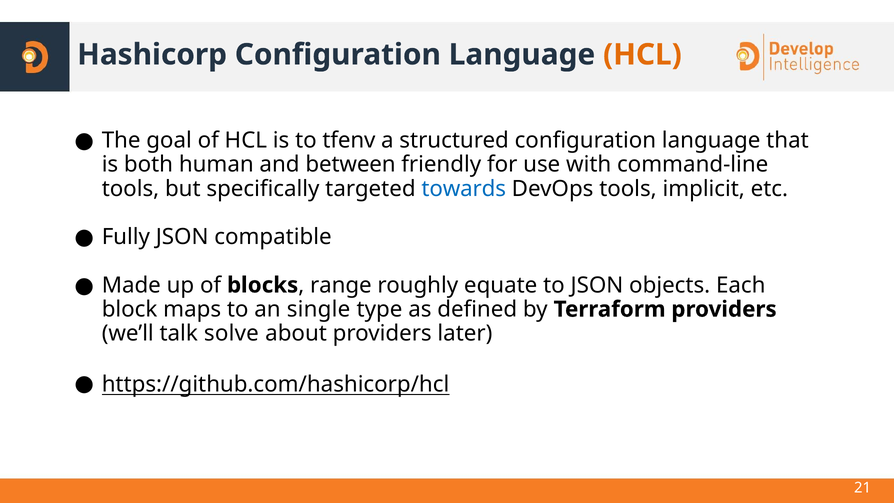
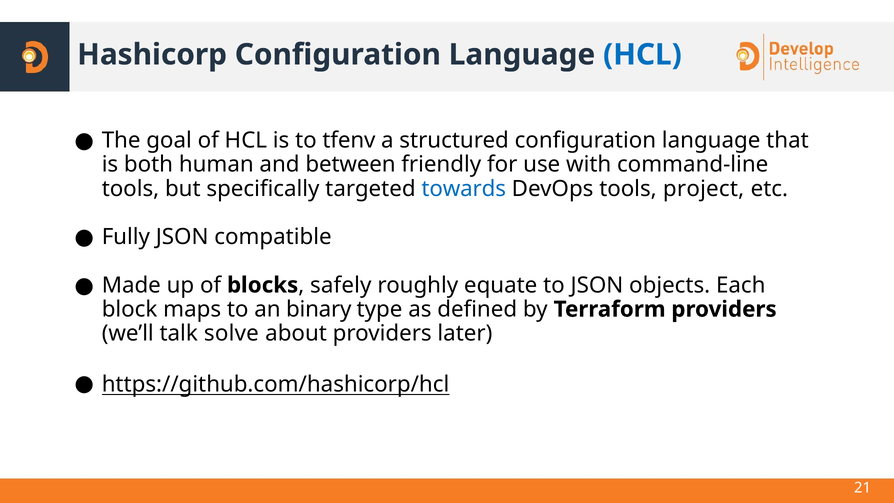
HCL at (642, 55) colour: orange -> blue
implicit: implicit -> project
range: range -> safely
single: single -> binary
